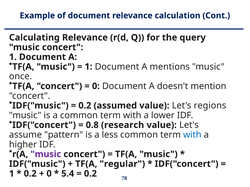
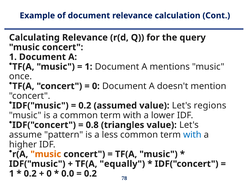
research: research -> triangles
music at (46, 155) colour: purple -> orange
regular: regular -> equally
5.4: 5.4 -> 0.0
